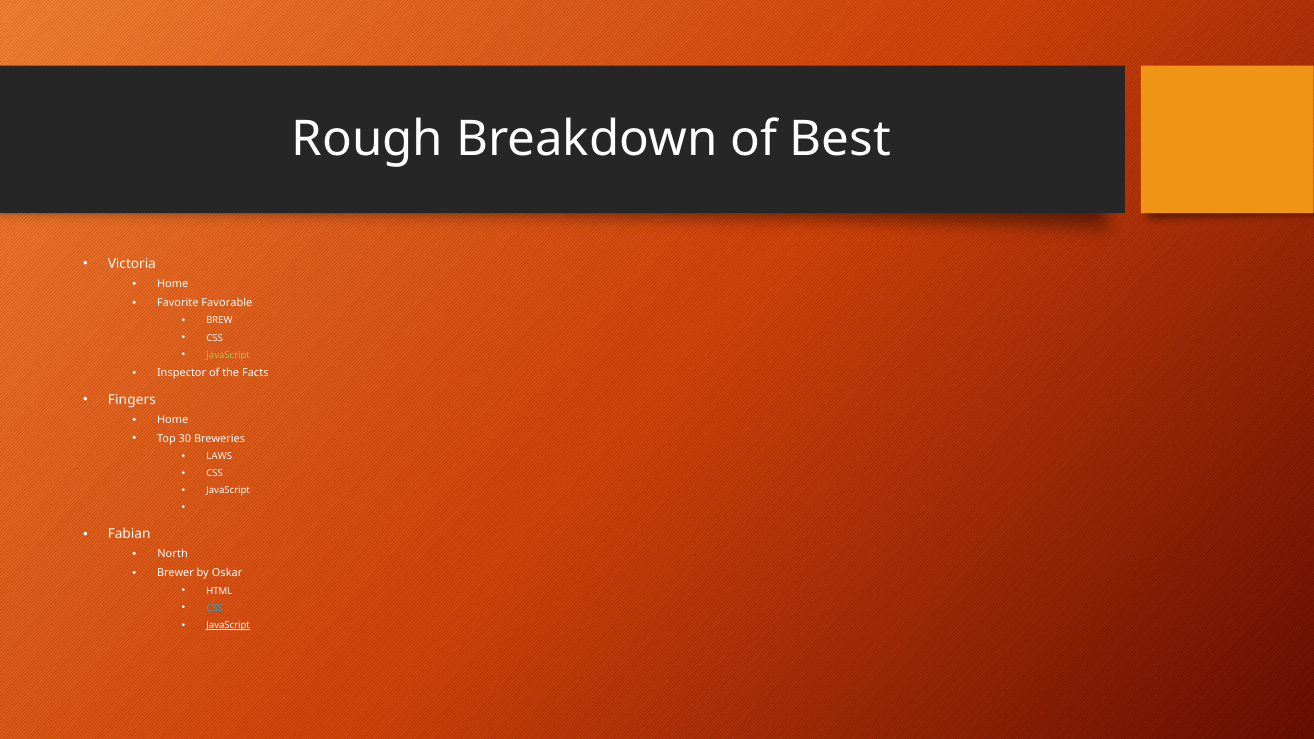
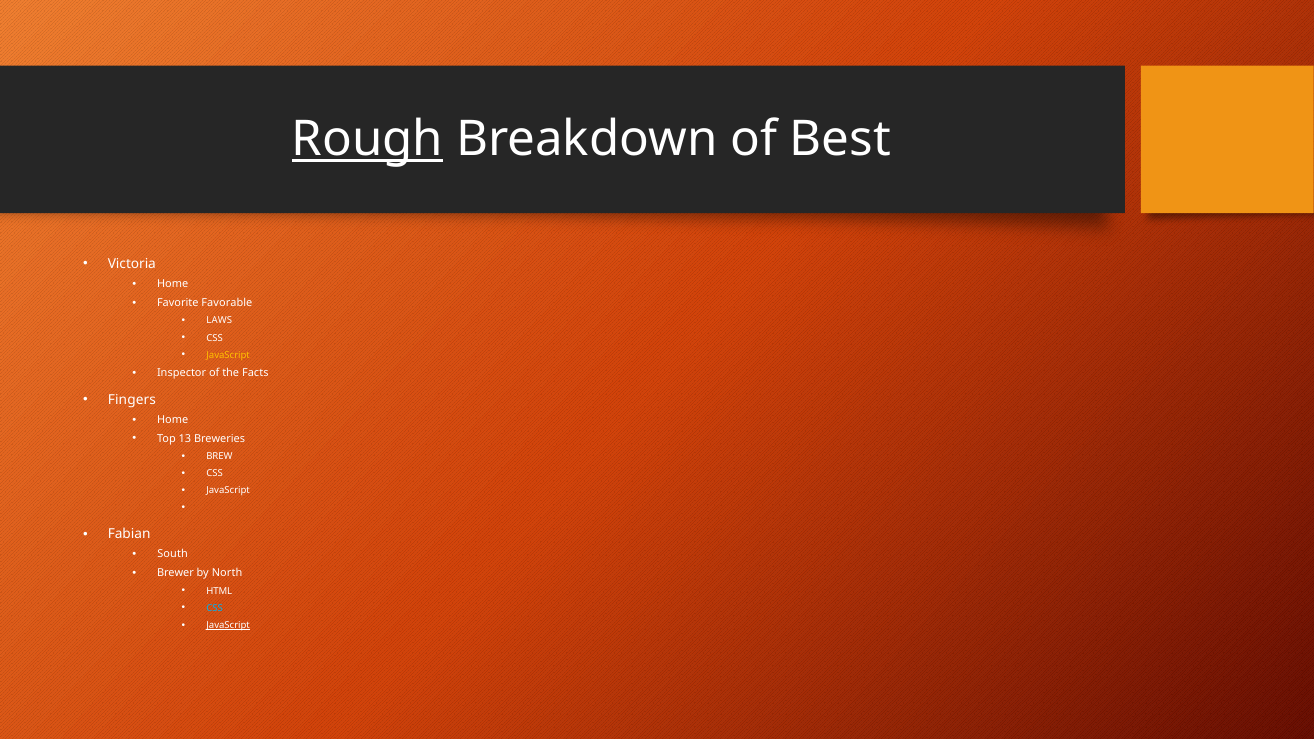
Rough underline: none -> present
BREW: BREW -> LAWS
JavaScript at (228, 355) colour: light green -> yellow
30: 30 -> 13
LAWS: LAWS -> BREW
North: North -> South
Oskar: Oskar -> North
